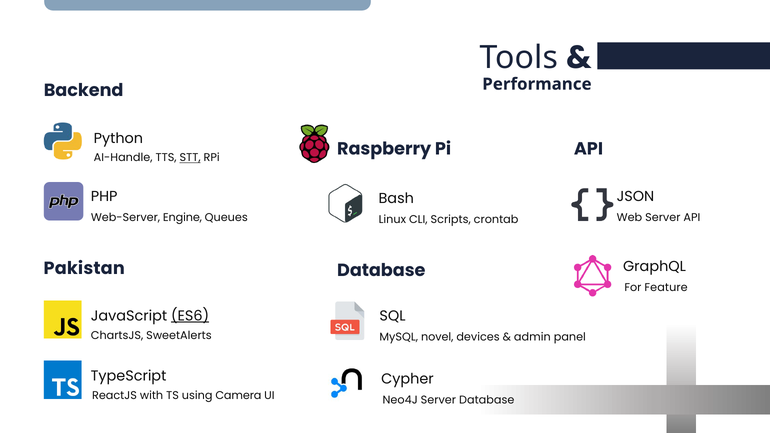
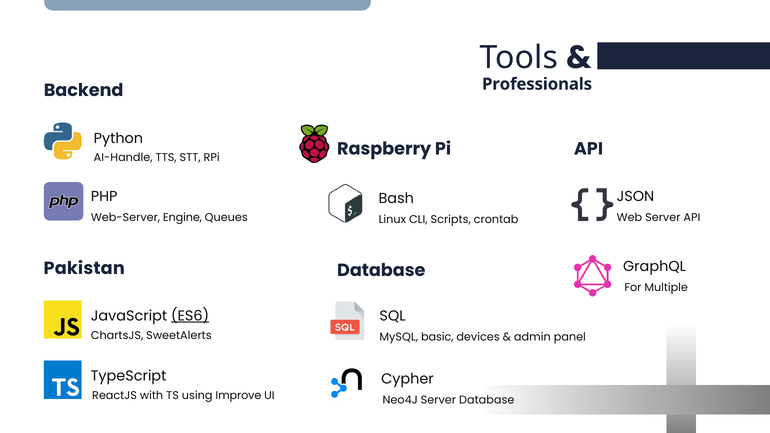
Performance: Performance -> Professionals
STT underline: present -> none
Feature: Feature -> Multiple
novel: novel -> basic
Camera: Camera -> Improve
